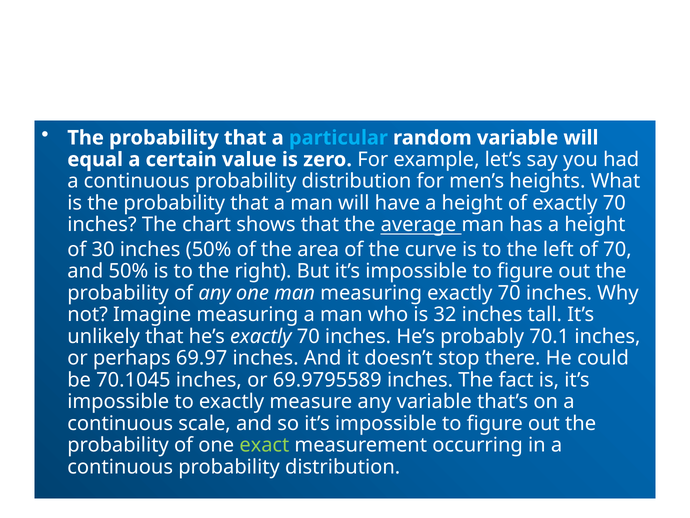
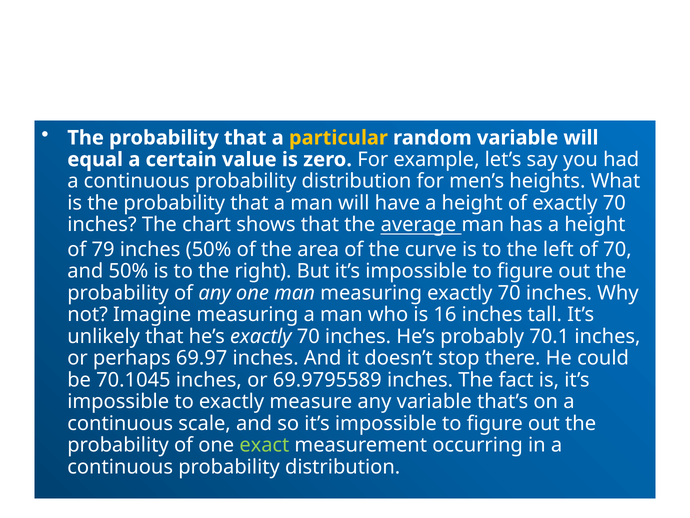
particular colour: light blue -> yellow
30: 30 -> 79
32: 32 -> 16
